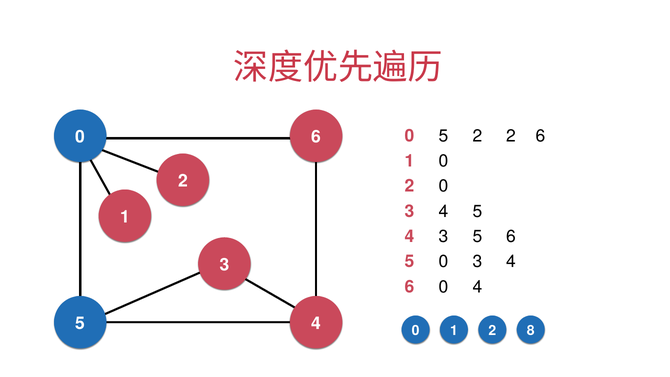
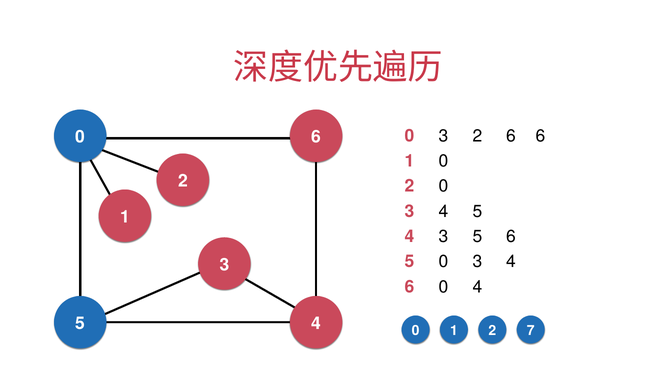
5 at (443, 136): 5 -> 3
2 at (511, 136): 2 -> 6
8: 8 -> 7
